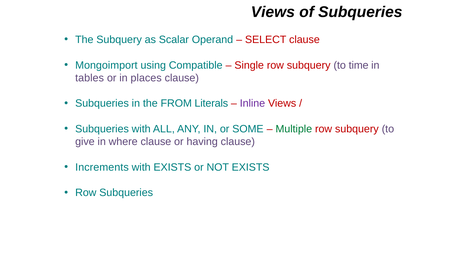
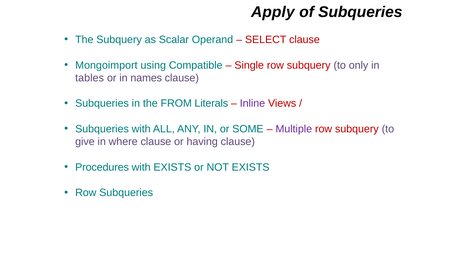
Views at (273, 12): Views -> Apply
time: time -> only
places: places -> names
Multiple colour: green -> purple
Increments: Increments -> Procedures
